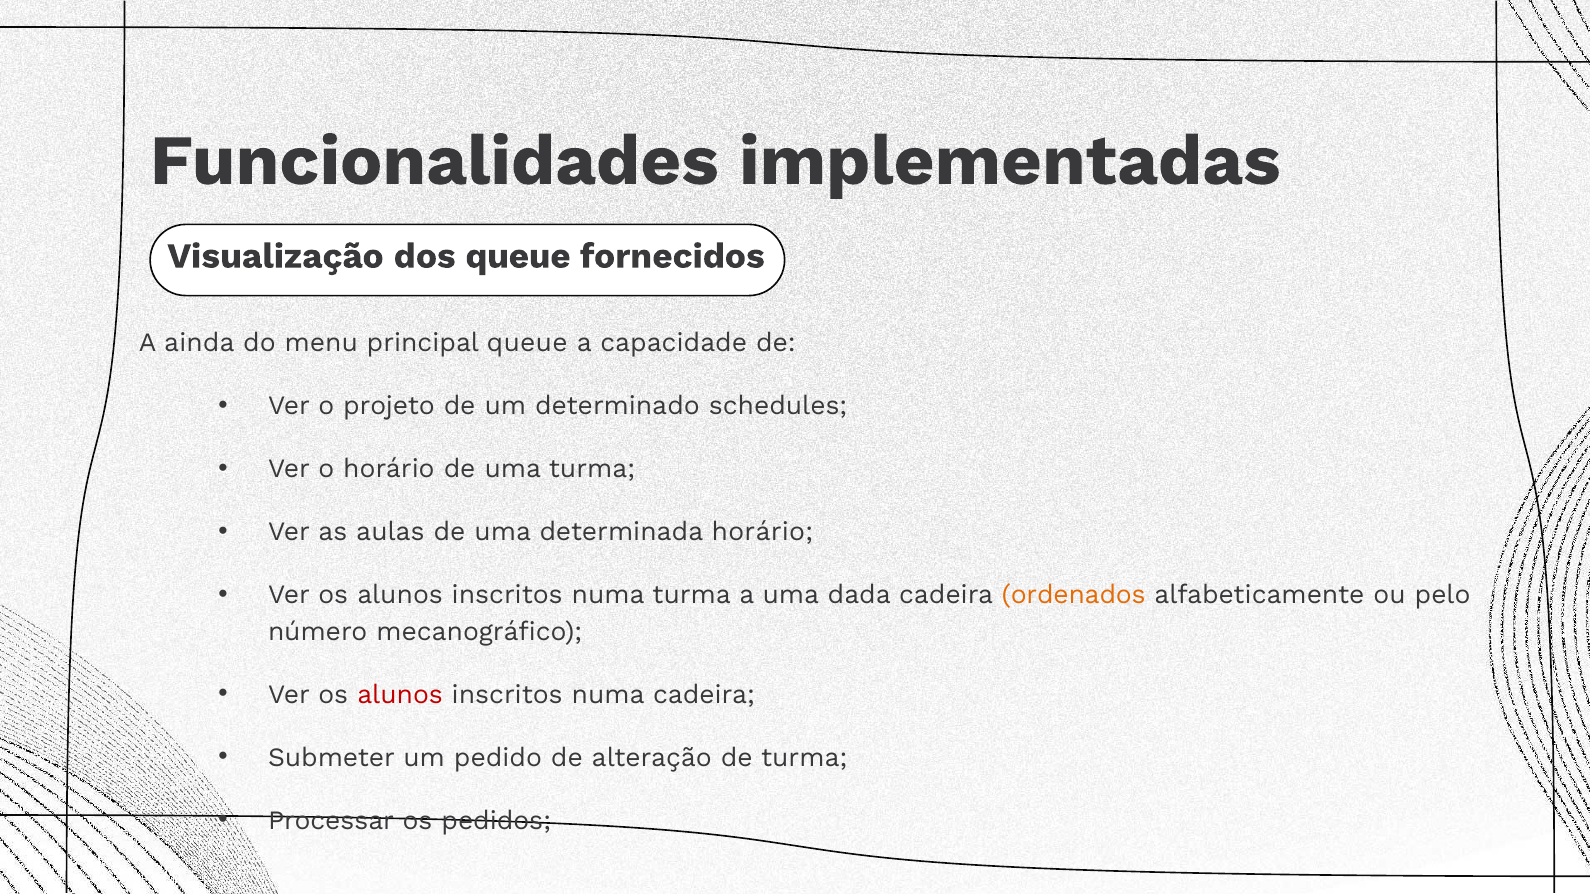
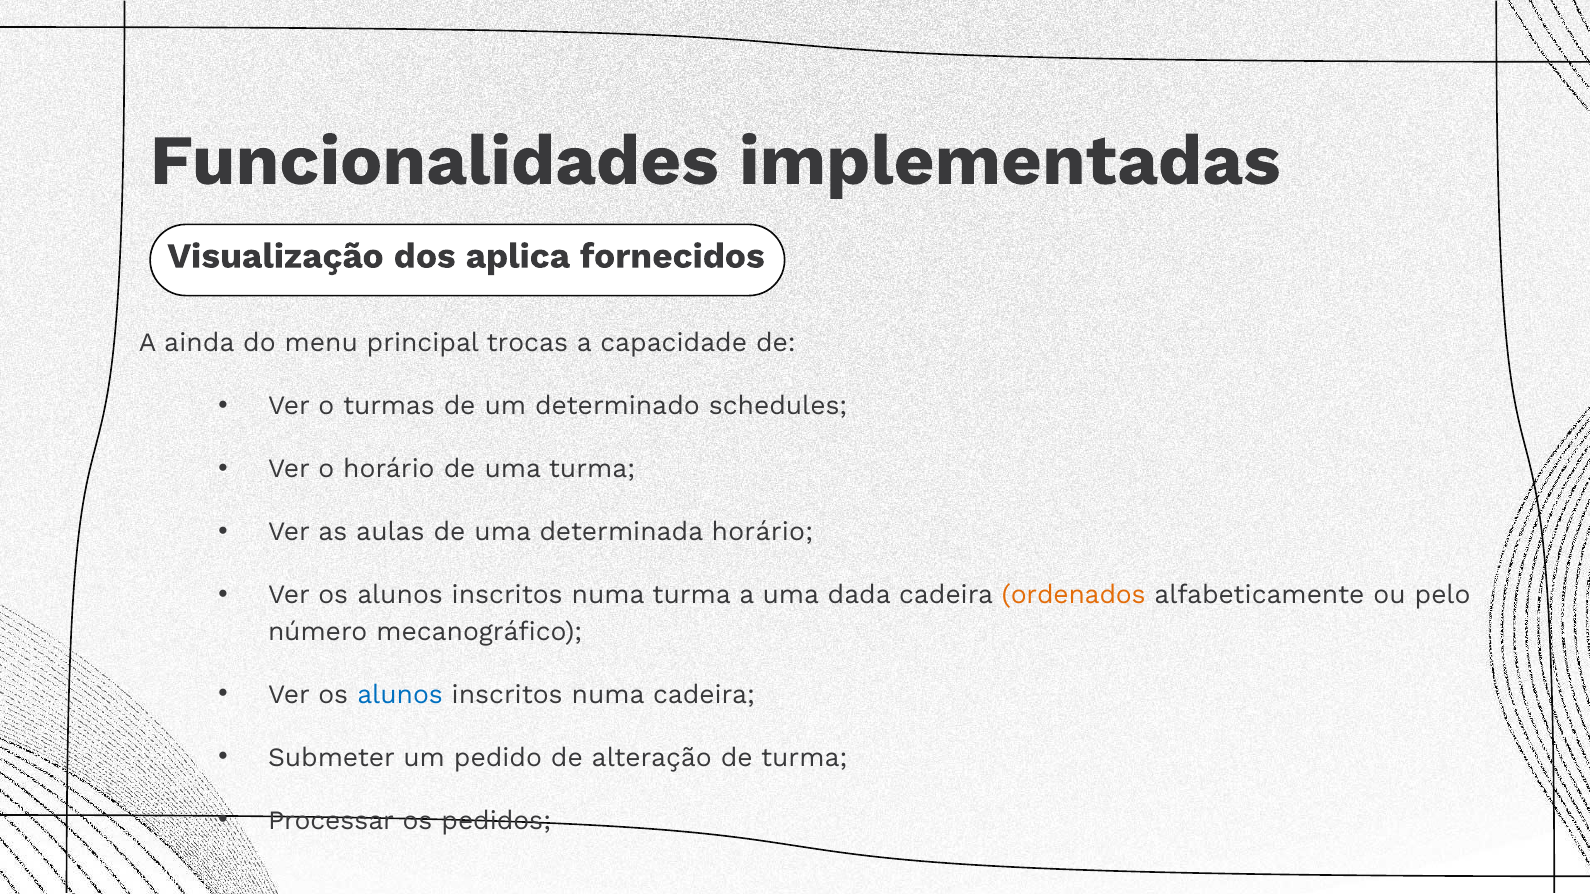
dos queue: queue -> aplica
principal queue: queue -> trocas
projeto: projeto -> turmas
alunos at (400, 695) colour: red -> blue
